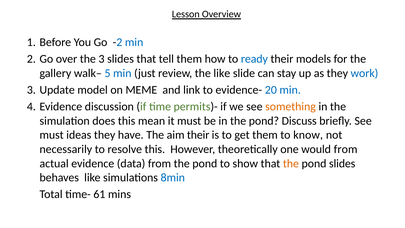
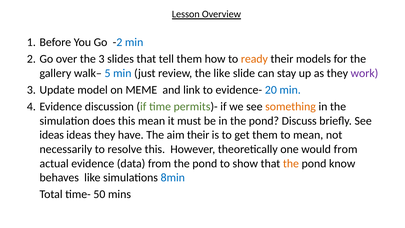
ready colour: blue -> orange
work colour: blue -> purple
must at (52, 135): must -> ideas
to know: know -> mean
pond slides: slides -> know
61: 61 -> 50
